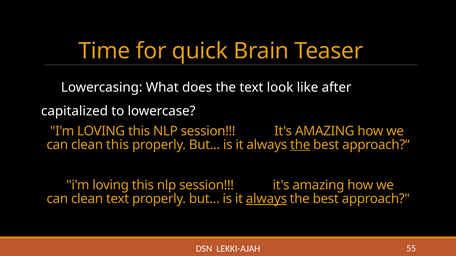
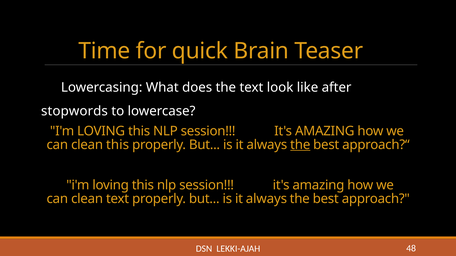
capitalized: capitalized -> stopwords
always at (266, 199) underline: present -> none
55: 55 -> 48
